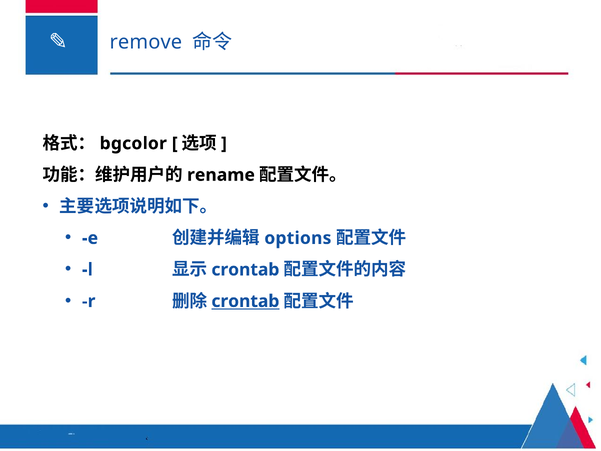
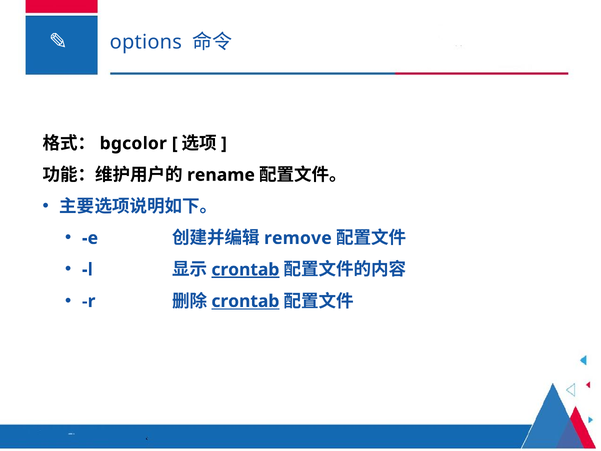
remove: remove -> options
options: options -> remove
crontab at (245, 270) underline: none -> present
